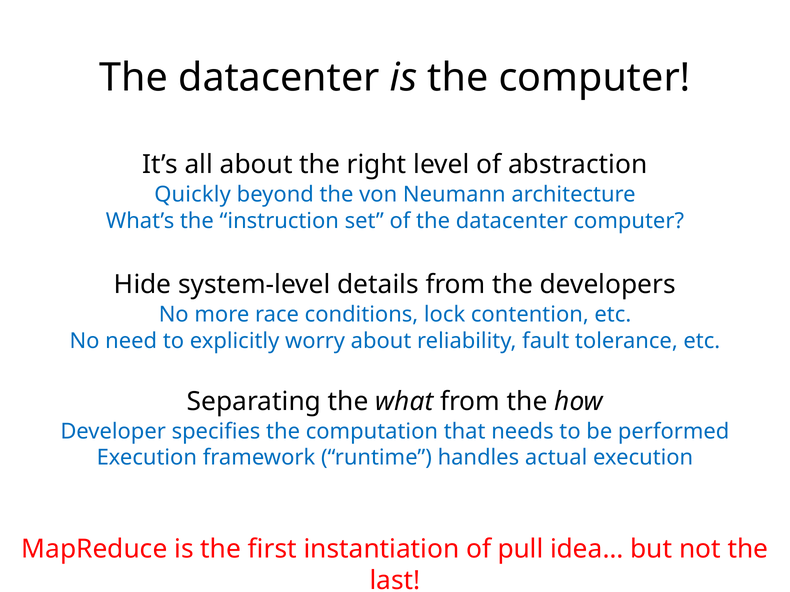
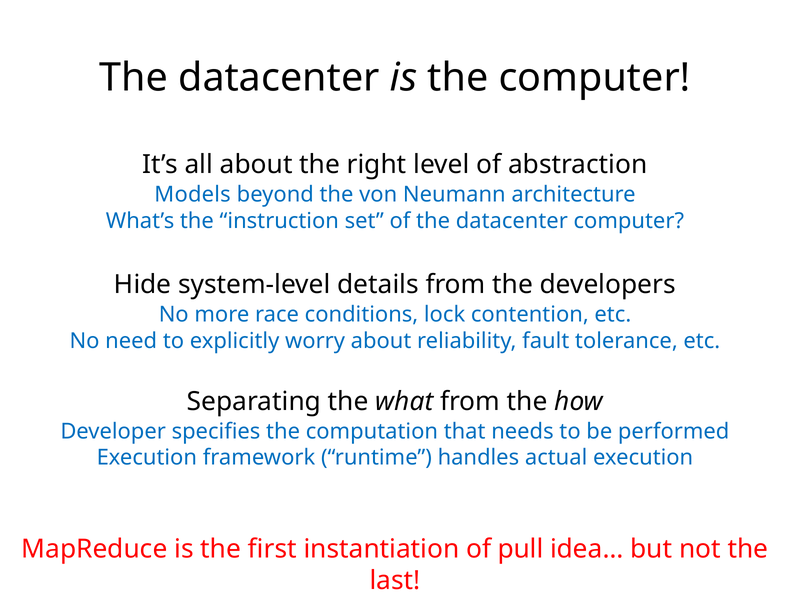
Quickly: Quickly -> Models
